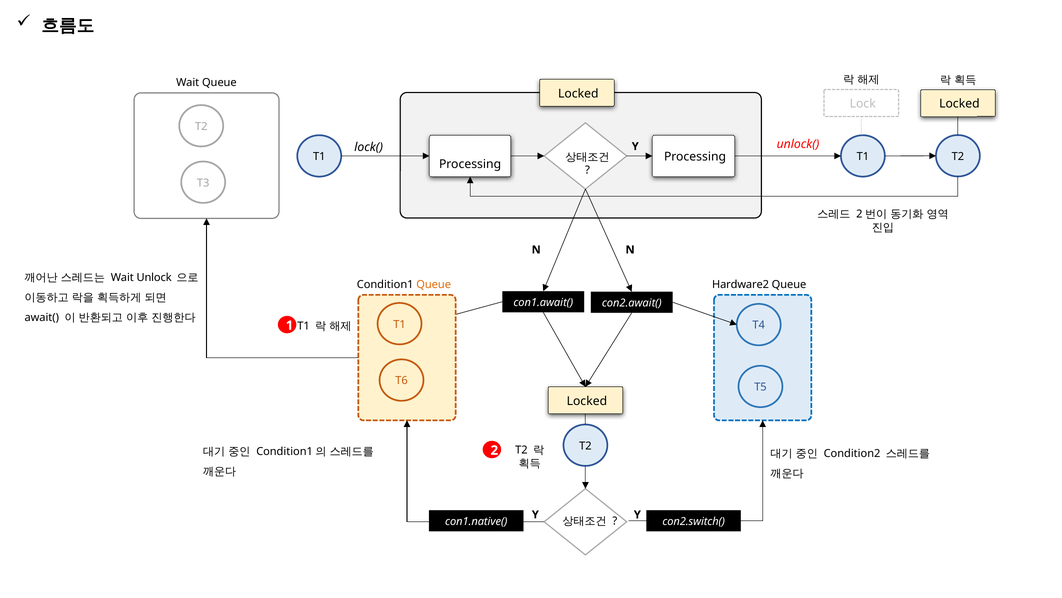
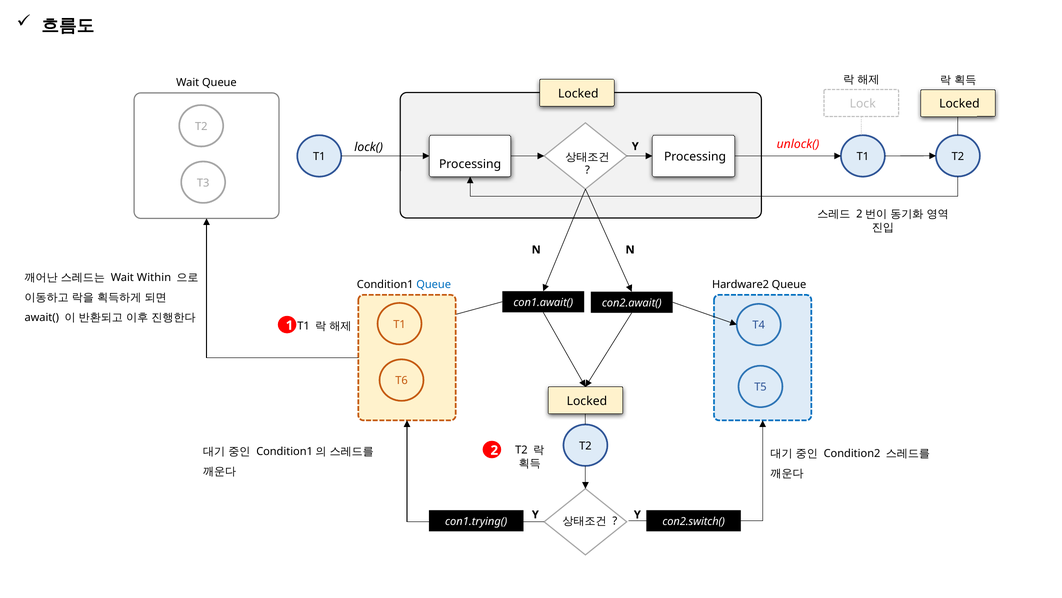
Unlock: Unlock -> Within
Queue at (434, 284) colour: orange -> blue
con1.native(: con1.native( -> con1.trying(
